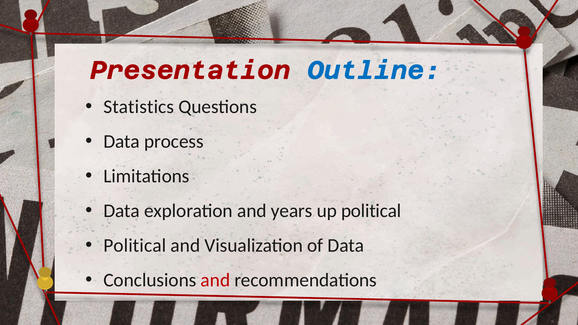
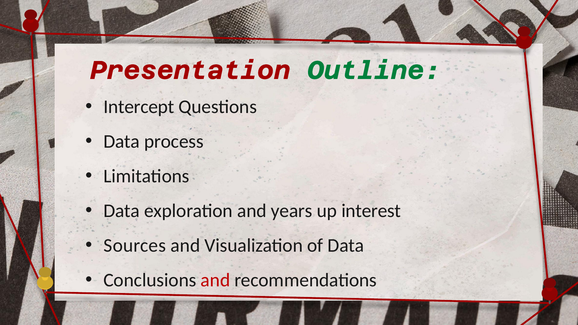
Outline colour: blue -> green
Statistics: Statistics -> Intercept
up political: political -> interest
Political at (135, 246): Political -> Sources
